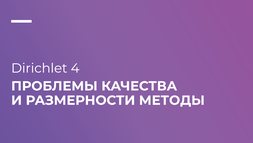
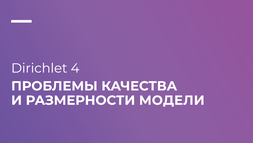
МЕТОДЫ: МЕТОДЫ -> МОДЕЛИ
